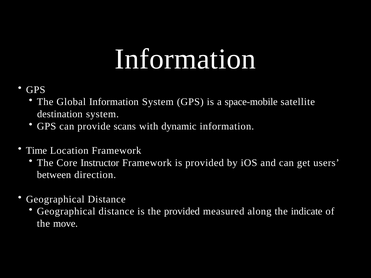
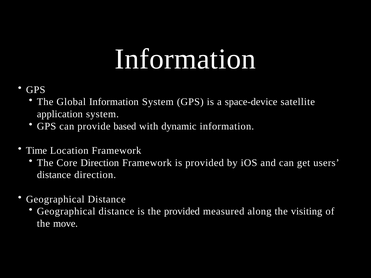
space-mobile: space-mobile -> space-device
destination: destination -> application
scans: scans -> based
Core Instructor: Instructor -> Direction
between at (54, 175): between -> distance
indicate: indicate -> visiting
